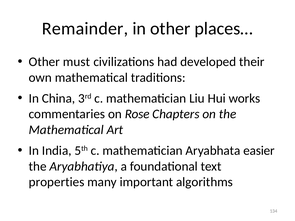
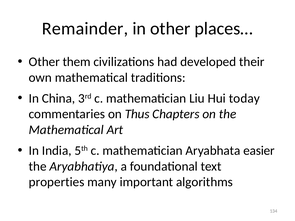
must: must -> them
works: works -> today
Rose: Rose -> Thus
